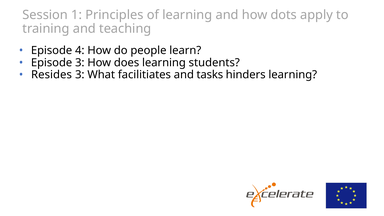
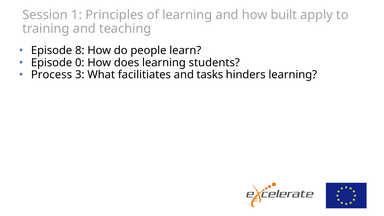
dots: dots -> built
4: 4 -> 8
Episode 3: 3 -> 0
Resides: Resides -> Process
